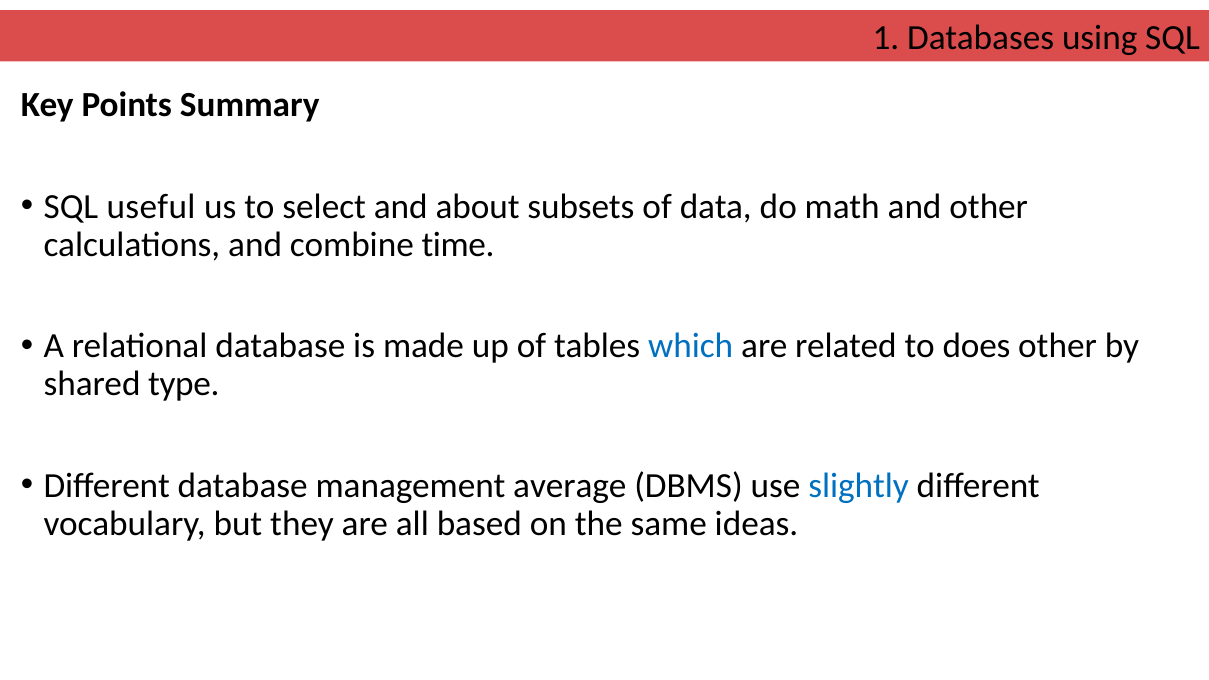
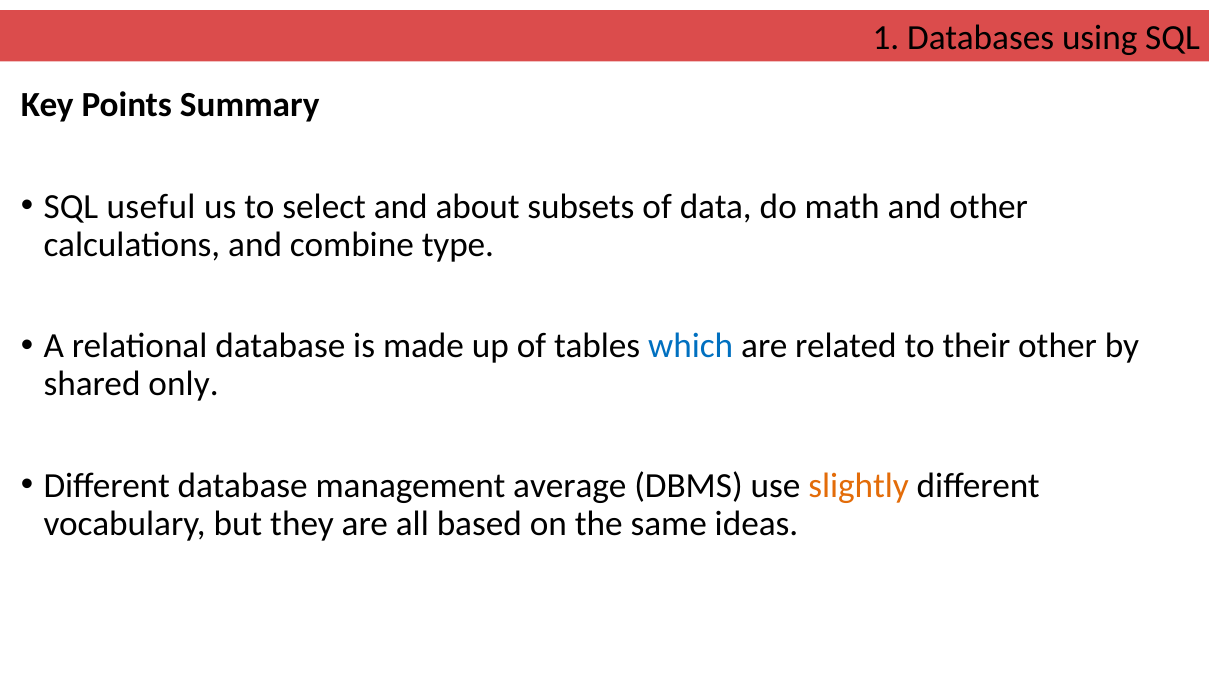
time: time -> type
does: does -> their
type: type -> only
slightly colour: blue -> orange
